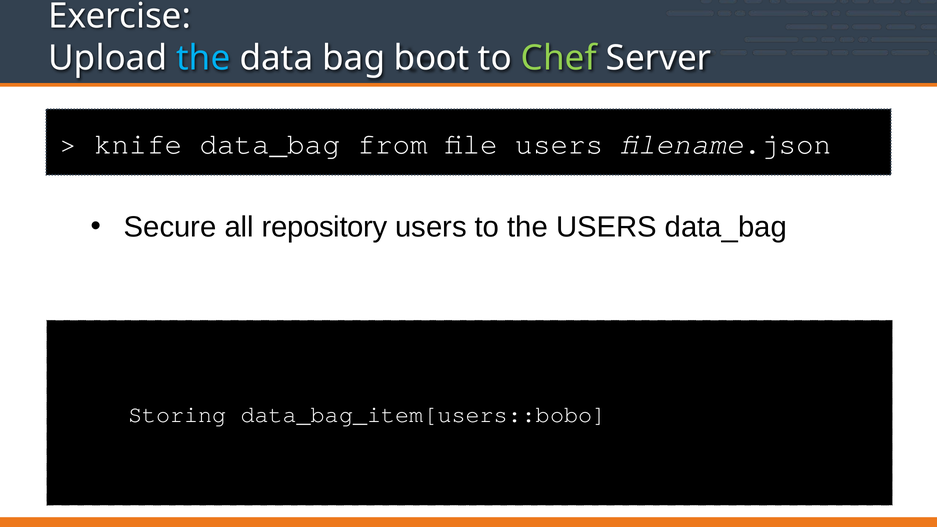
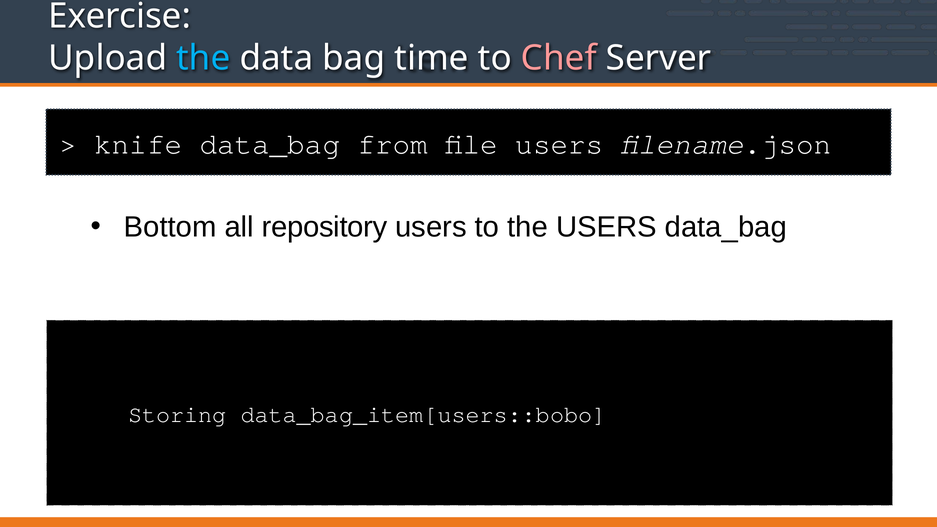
boot: boot -> time
Chef colour: light green -> pink
Secure: Secure -> Bottom
